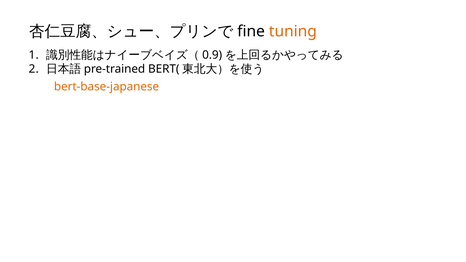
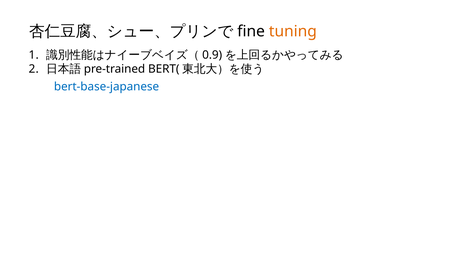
bert-base-japanese colour: orange -> blue
